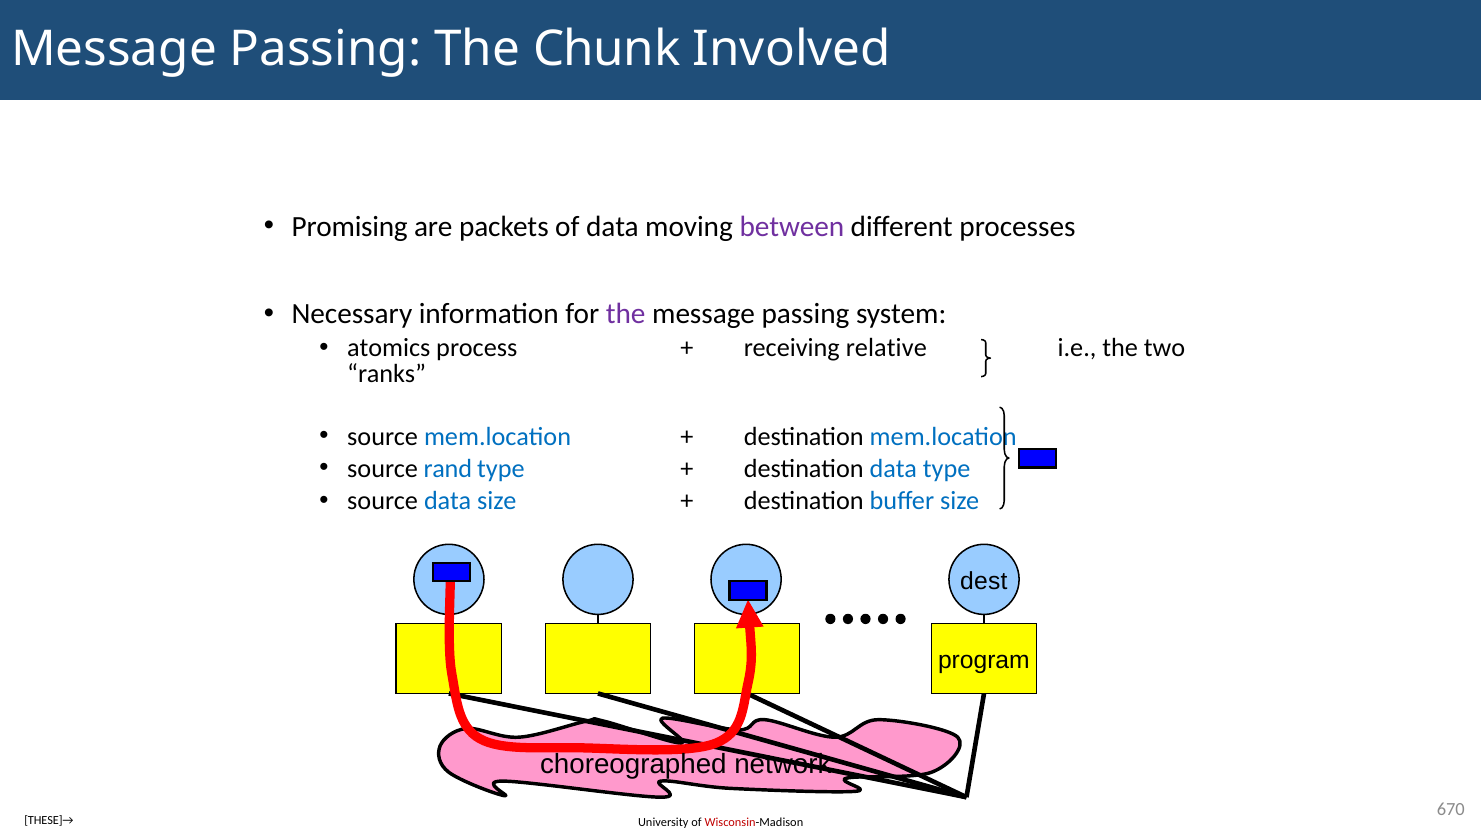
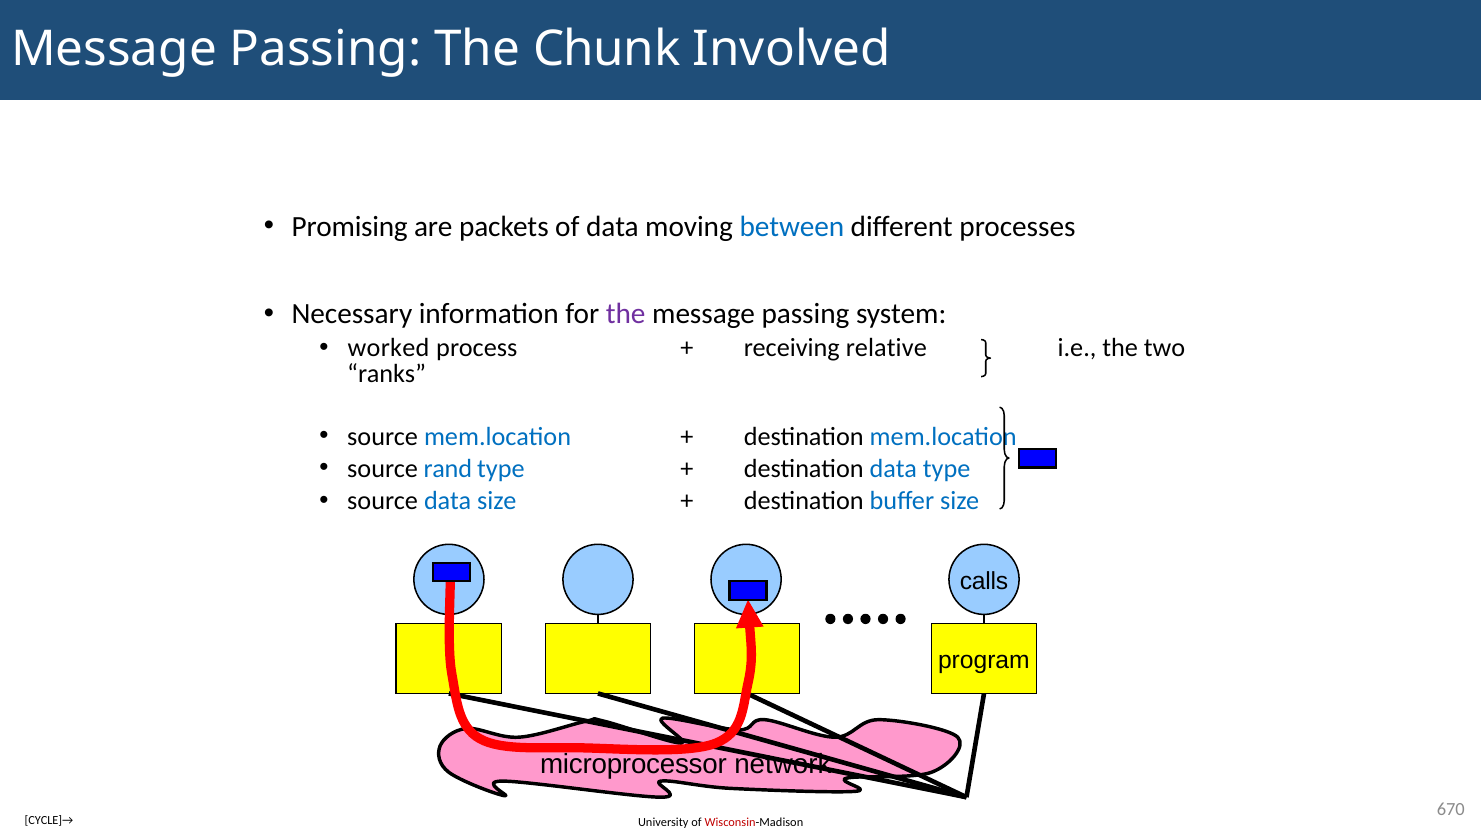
between colour: purple -> blue
atomics: atomics -> worked
dest: dest -> calls
choreographed: choreographed -> microprocessor
THESE]→: THESE]→ -> CYCLE]→
